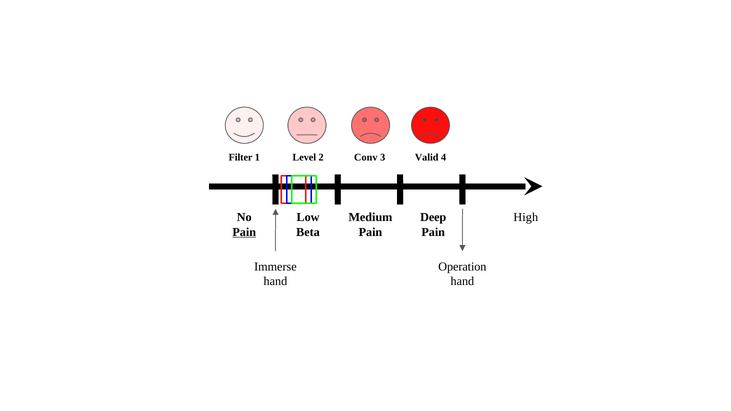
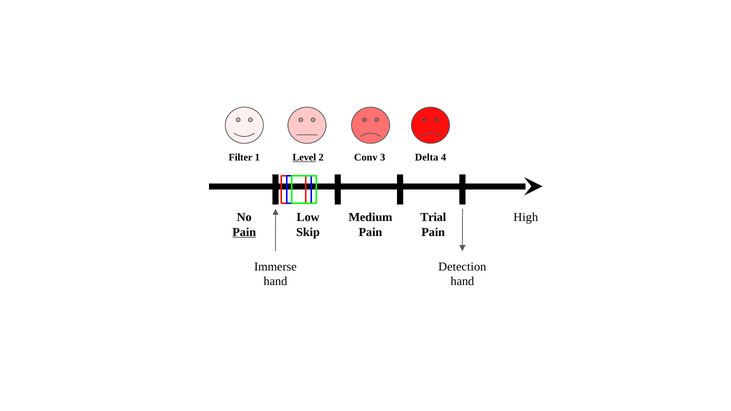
Level underline: none -> present
Valid: Valid -> Delta
Deep: Deep -> Trial
Beta: Beta -> Skip
Operation: Operation -> Detection
